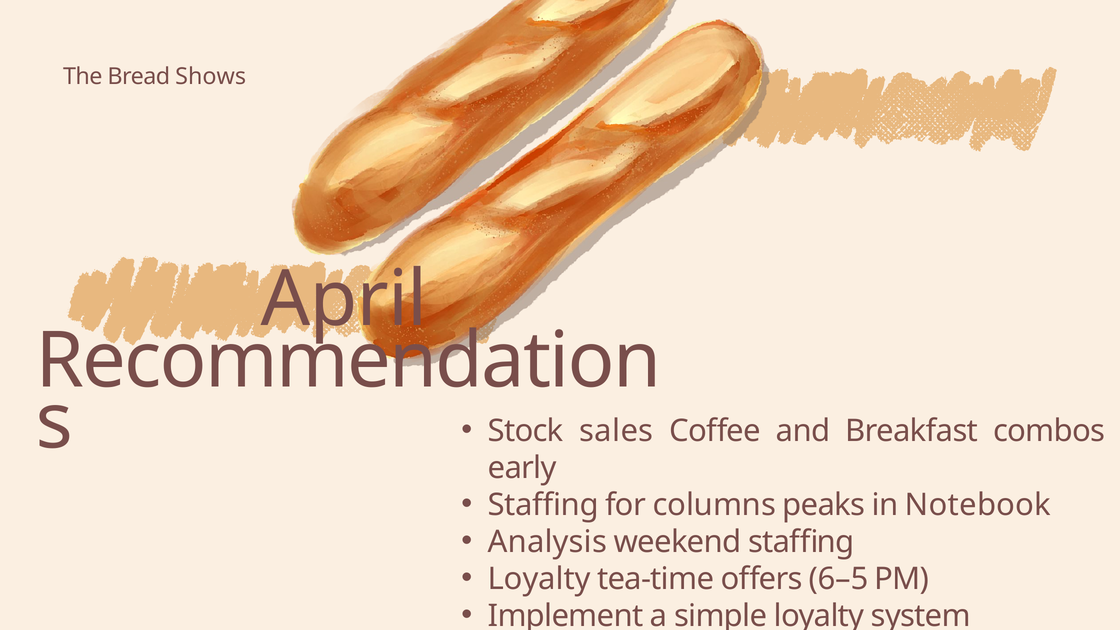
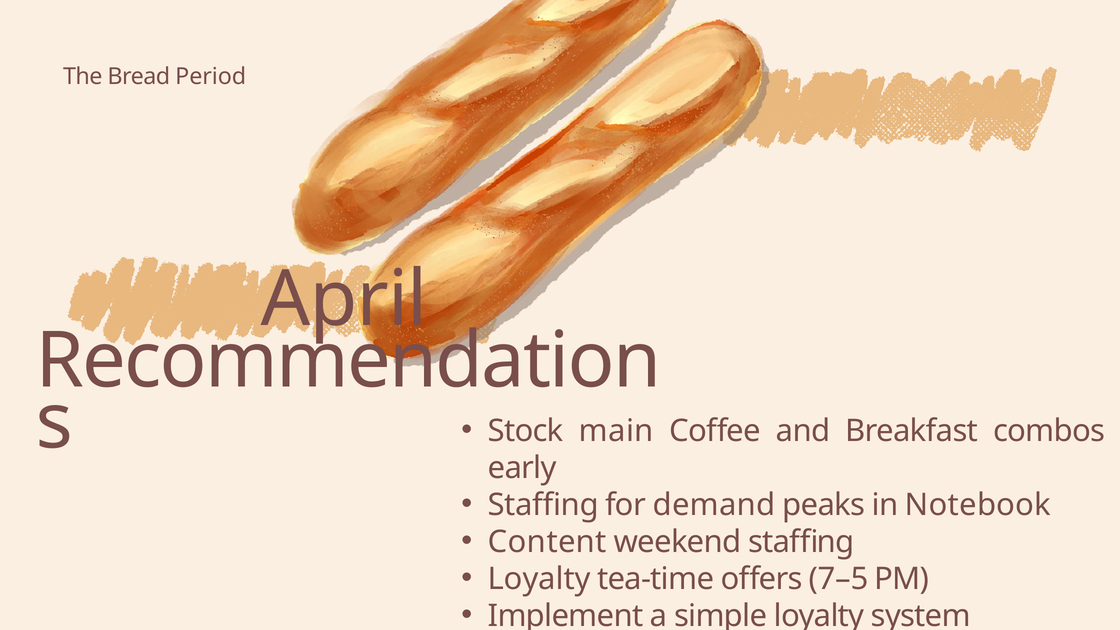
Shows: Shows -> Period
sales: sales -> main
columns: columns -> demand
Analysis: Analysis -> Content
6–5: 6–5 -> 7–5
